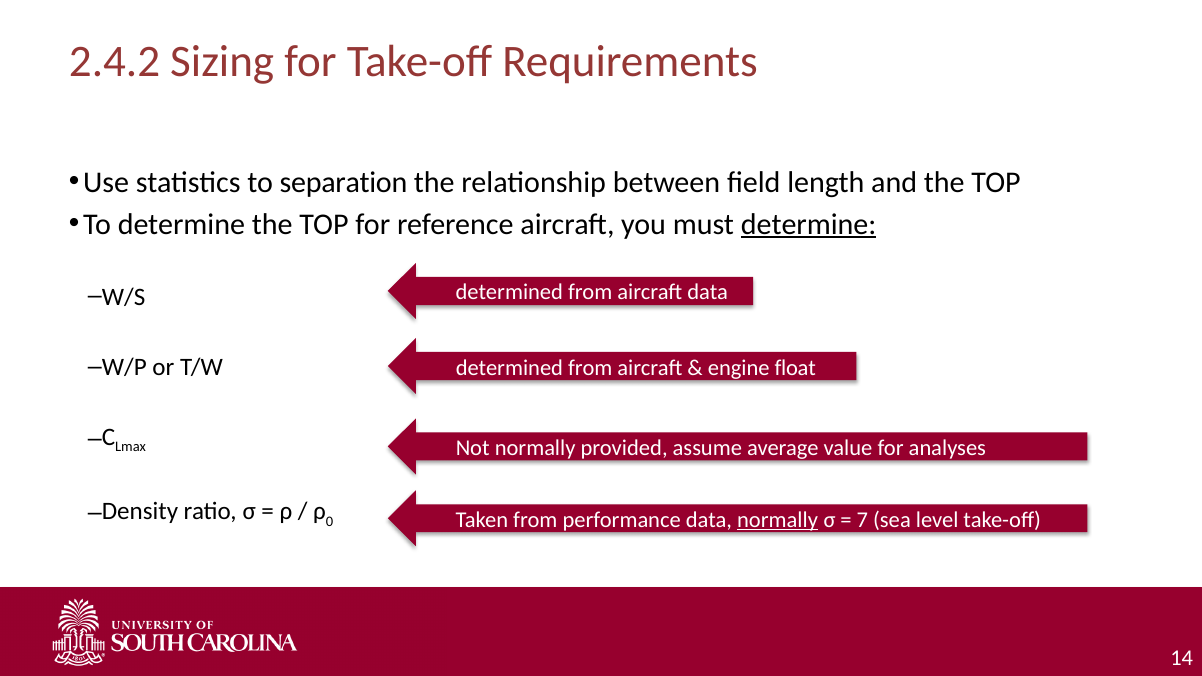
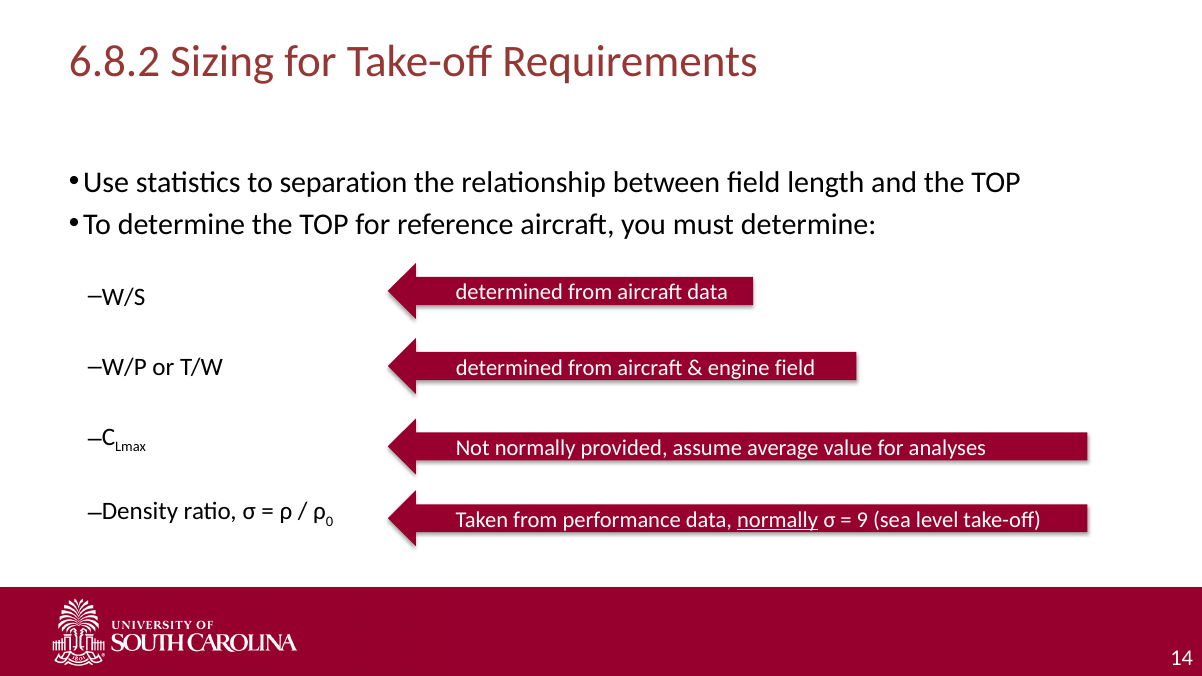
2.4.2: 2.4.2 -> 6.8.2
determine at (809, 224) underline: present -> none
engine float: float -> field
7: 7 -> 9
